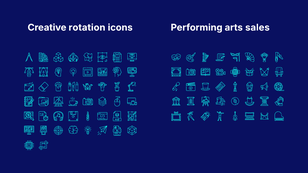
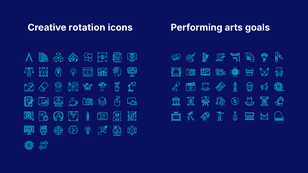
sales: sales -> goals
